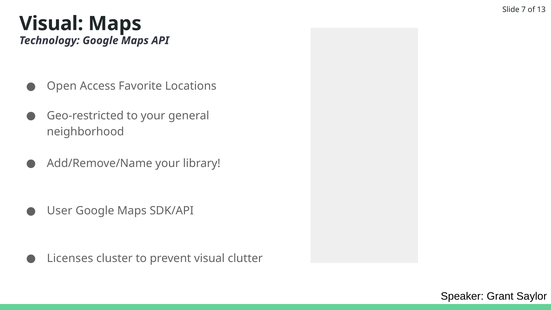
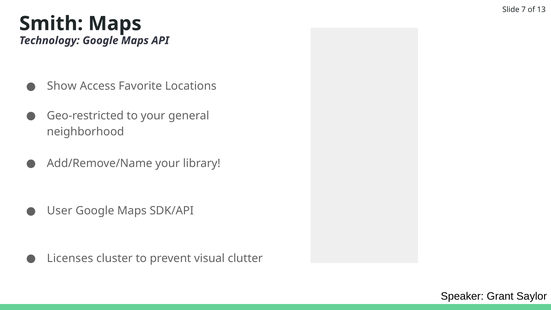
Visual at (51, 24): Visual -> Smith
Open: Open -> Show
